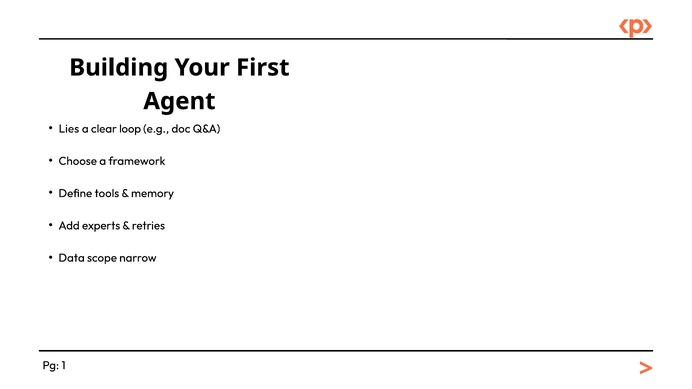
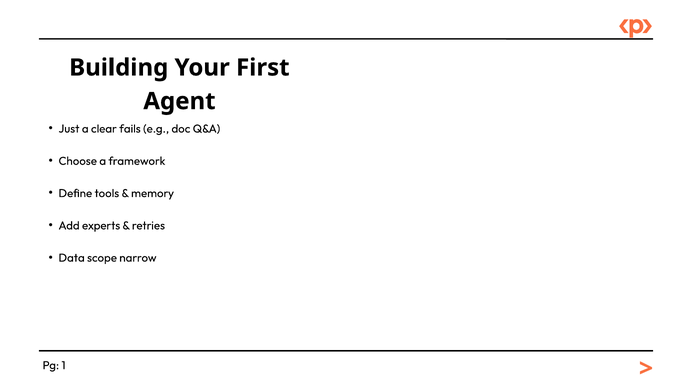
Lies: Lies -> Just
loop: loop -> fails
